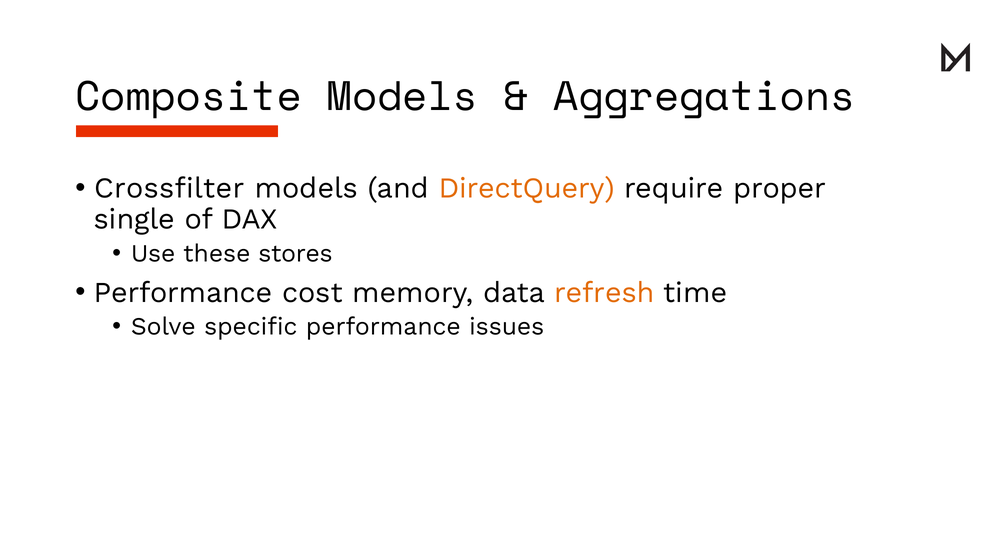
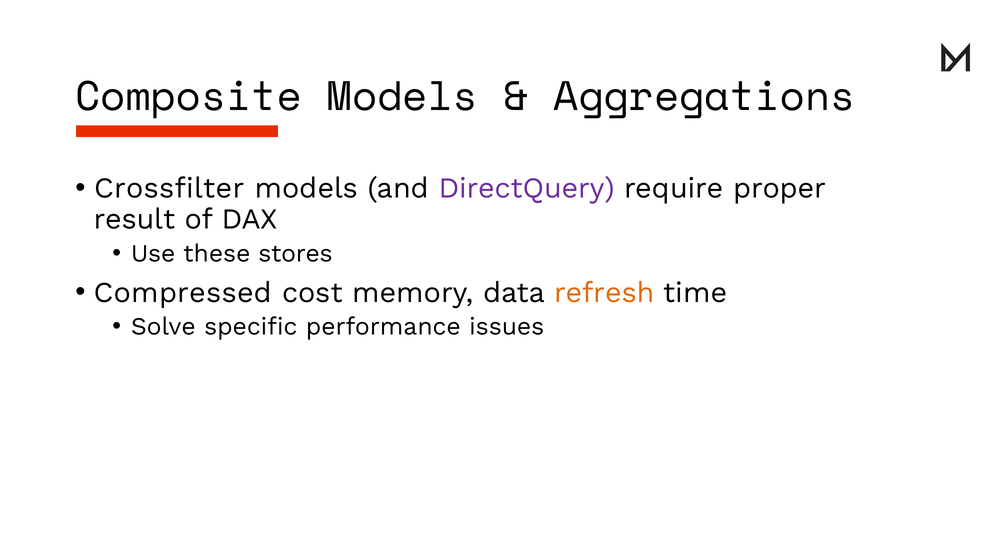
DirectQuery colour: orange -> purple
single: single -> result
Performance at (183, 292): Performance -> Compressed
